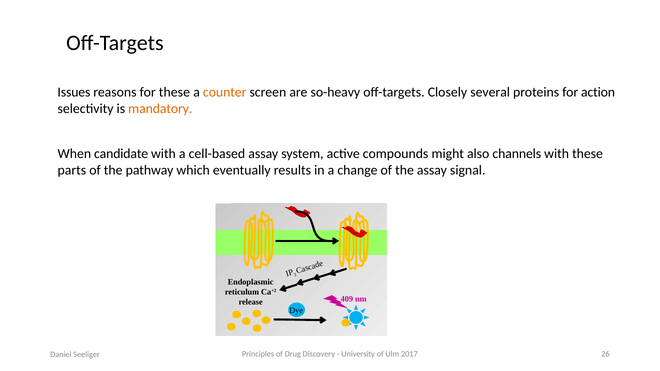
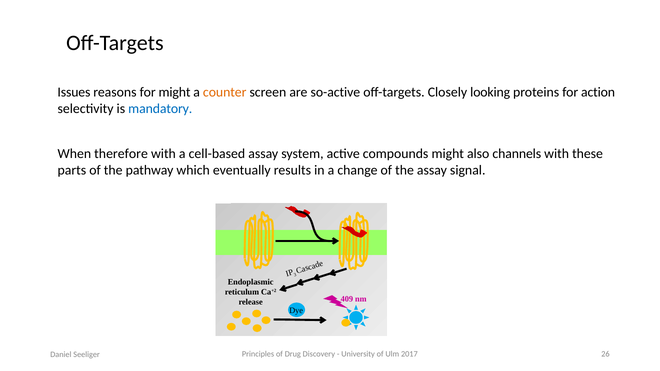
for these: these -> might
so-heavy: so-heavy -> so-active
several: several -> looking
mandatory colour: orange -> blue
candidate: candidate -> therefore
